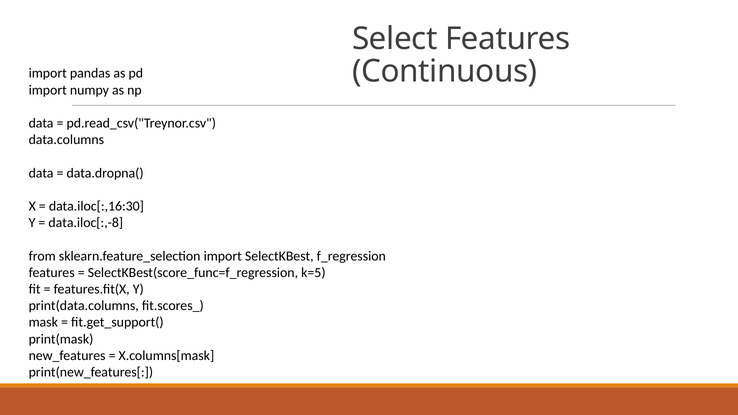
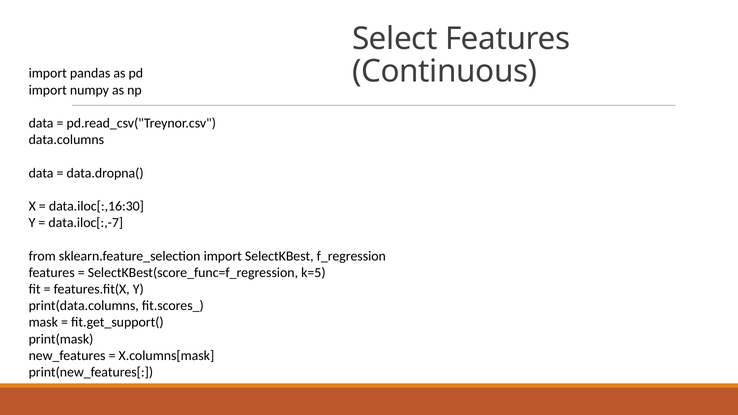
data.iloc[:,-8: data.iloc[:,-8 -> data.iloc[:,-7
